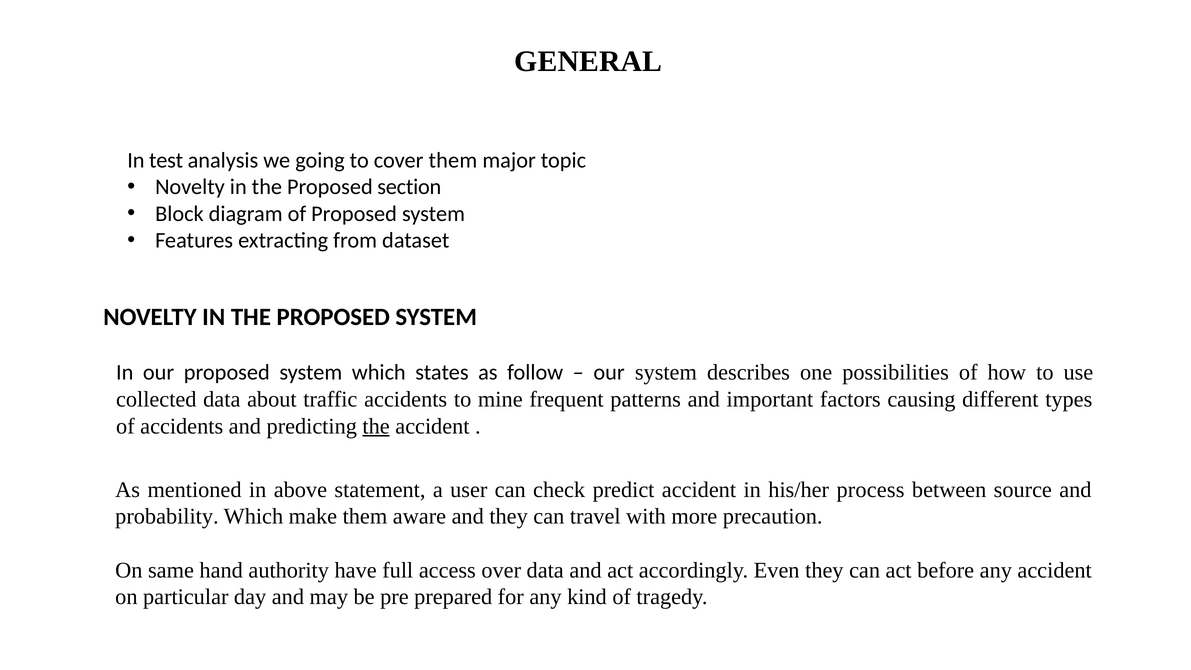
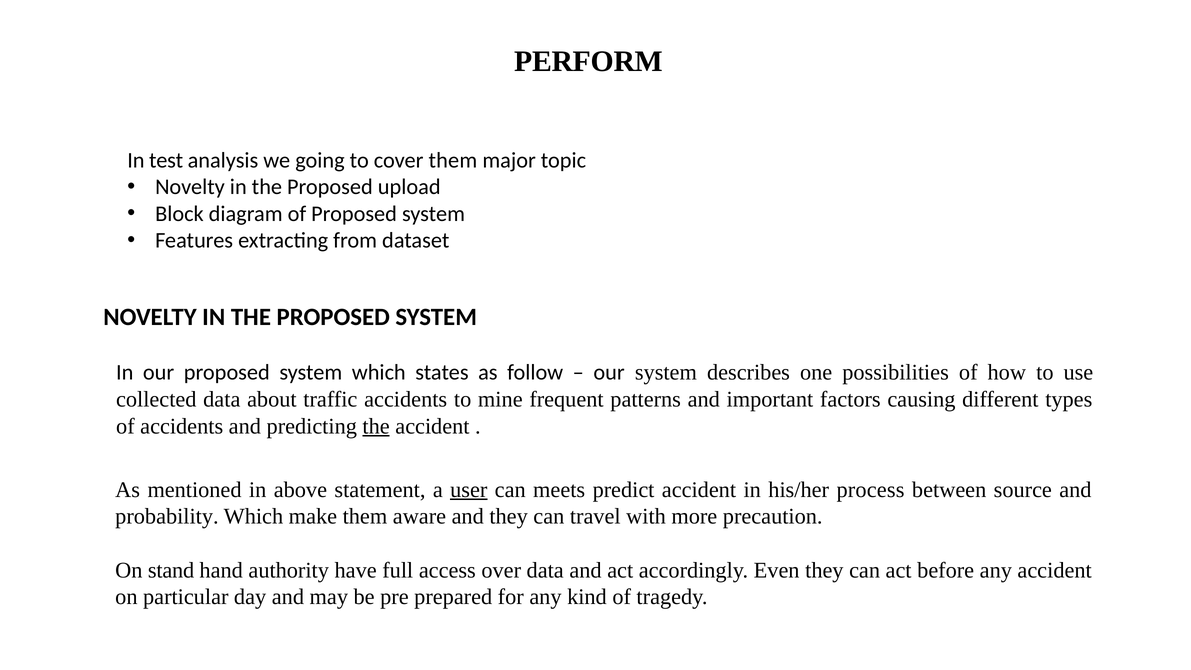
GENERAL: GENERAL -> PERFORM
section: section -> upload
user underline: none -> present
check: check -> meets
same: same -> stand
